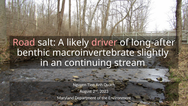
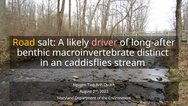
Road colour: pink -> yellow
slightly: slightly -> distinct
continuing: continuing -> caddisflies
